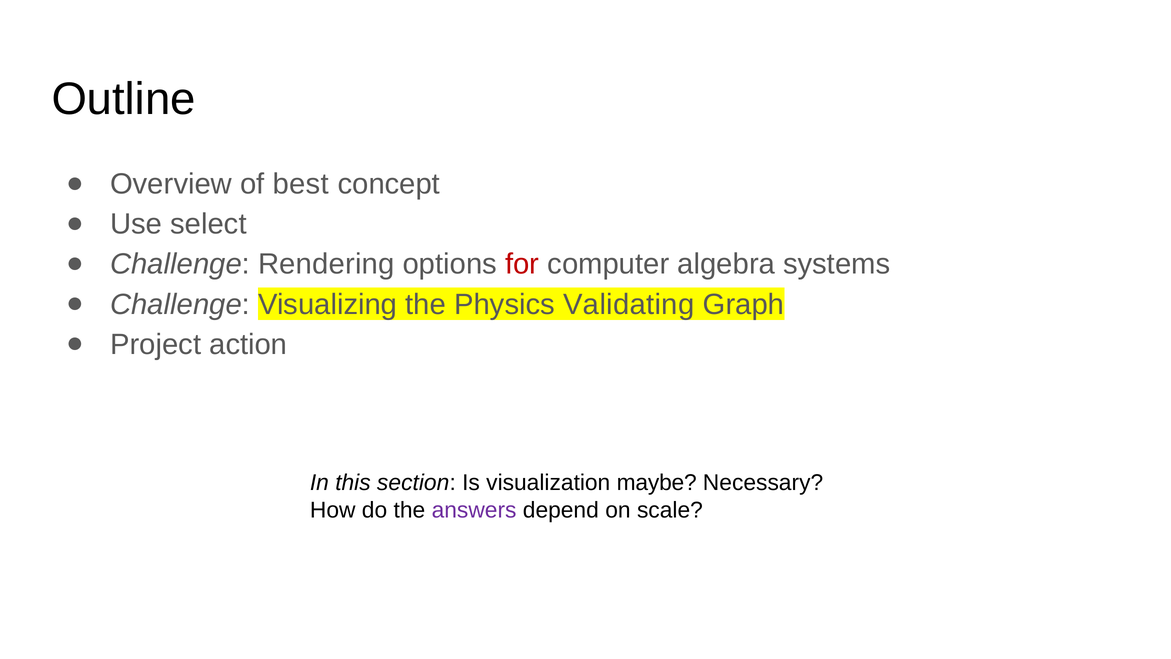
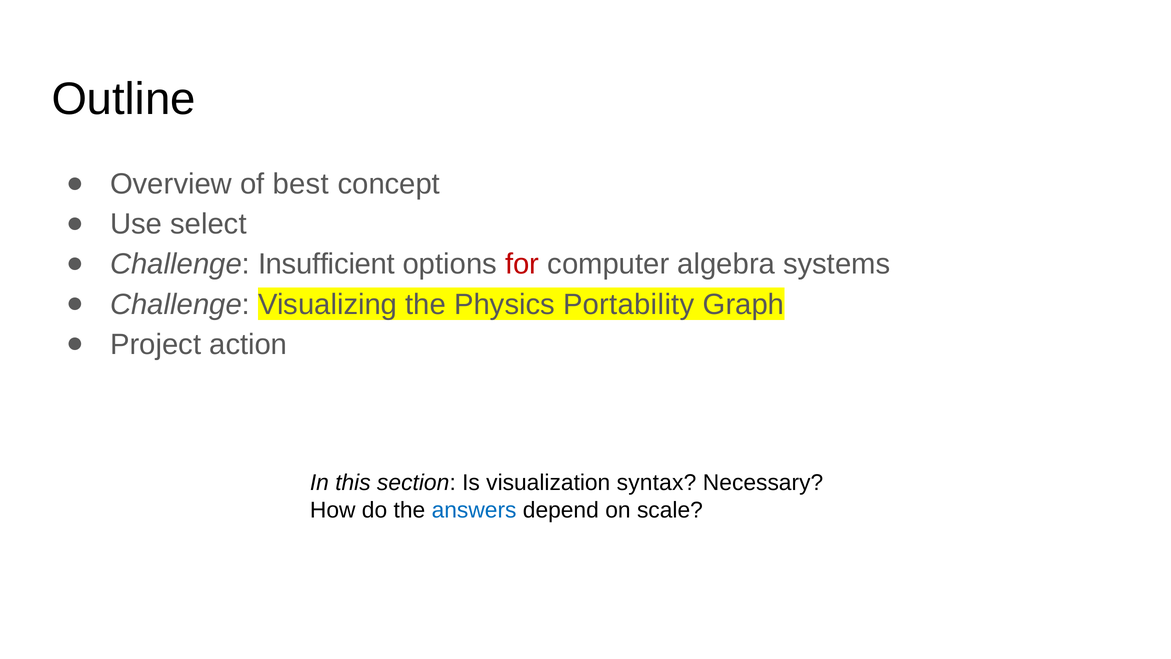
Rendering: Rendering -> Insufficient
Validating: Validating -> Portability
maybe: maybe -> syntax
answers colour: purple -> blue
